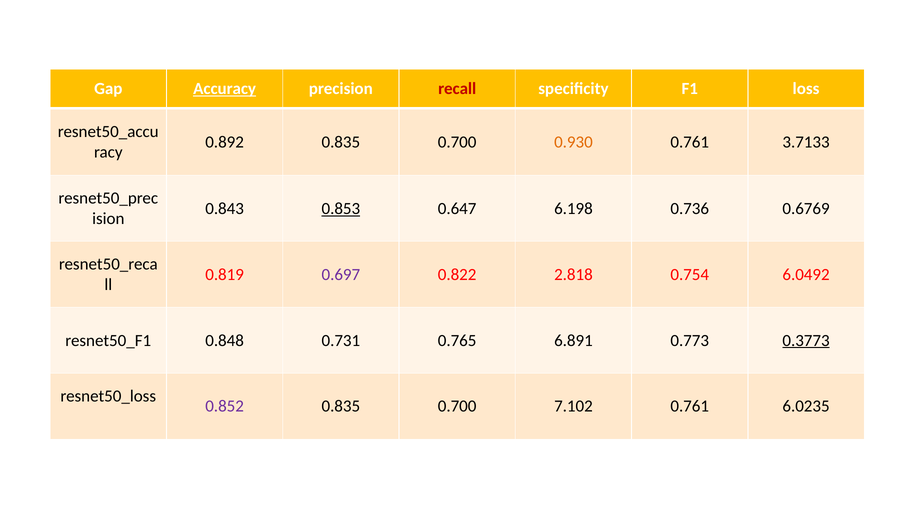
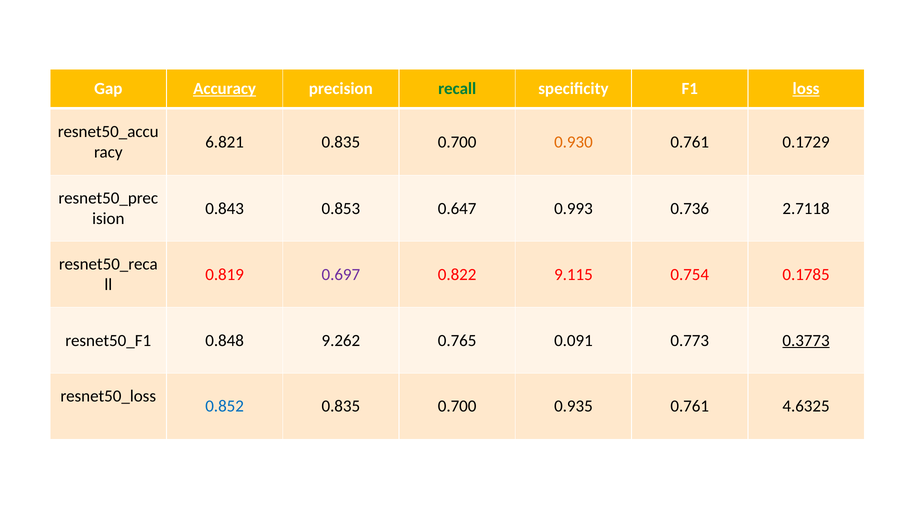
recall colour: red -> green
loss underline: none -> present
0.892: 0.892 -> 6.821
3.7133: 3.7133 -> 0.1729
0.853 underline: present -> none
6.198: 6.198 -> 0.993
0.6769: 0.6769 -> 2.7118
2.818: 2.818 -> 9.115
6.0492: 6.0492 -> 0.1785
0.731: 0.731 -> 9.262
6.891: 6.891 -> 0.091
0.852 colour: purple -> blue
7.102: 7.102 -> 0.935
6.0235: 6.0235 -> 4.6325
